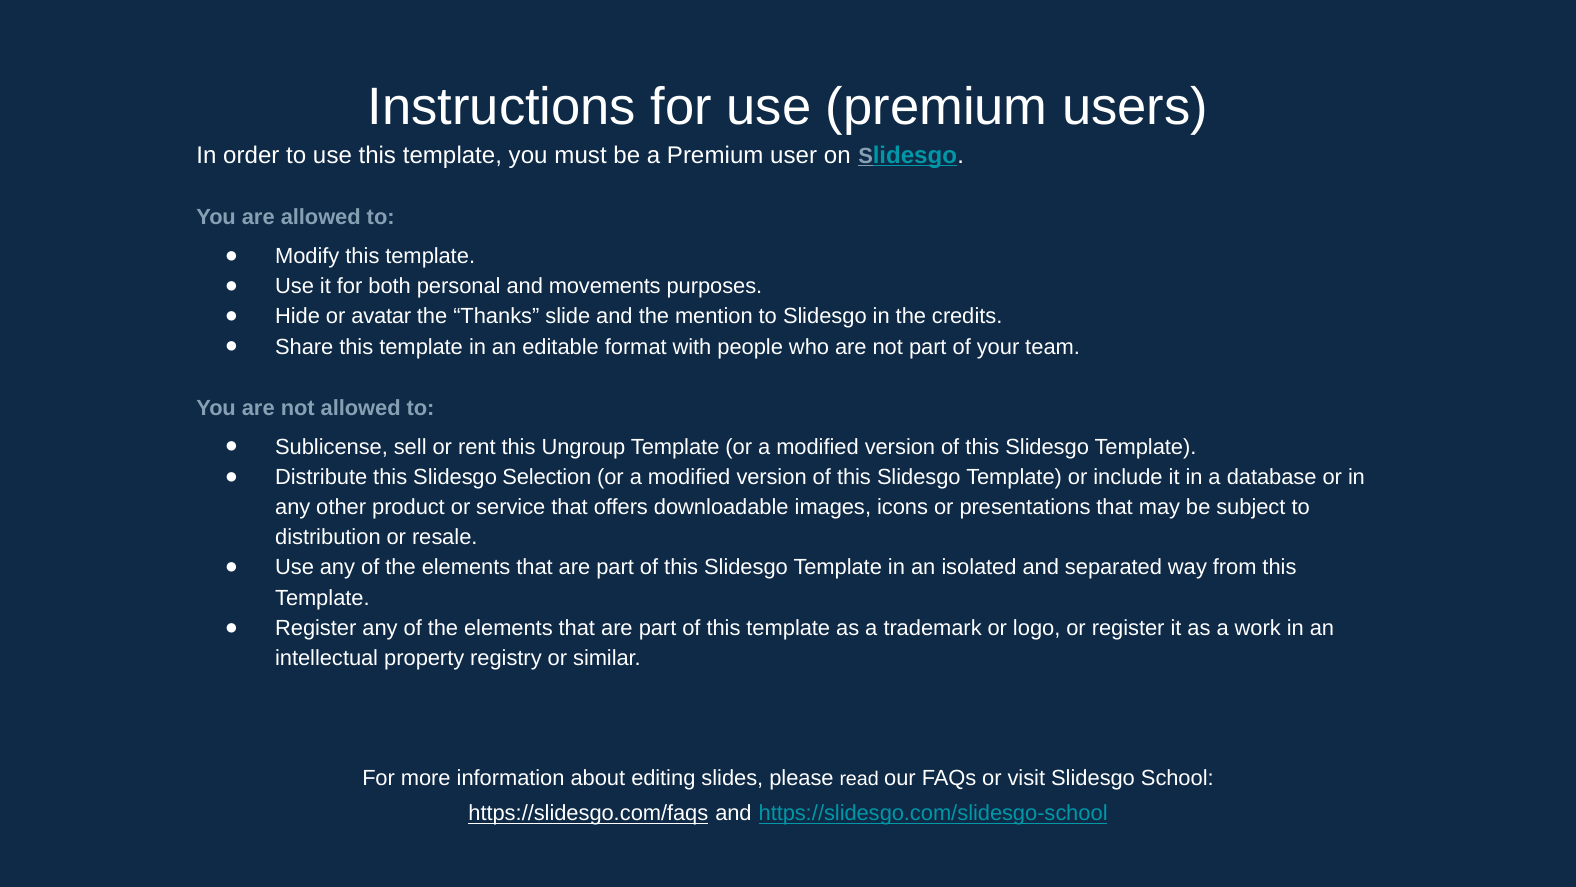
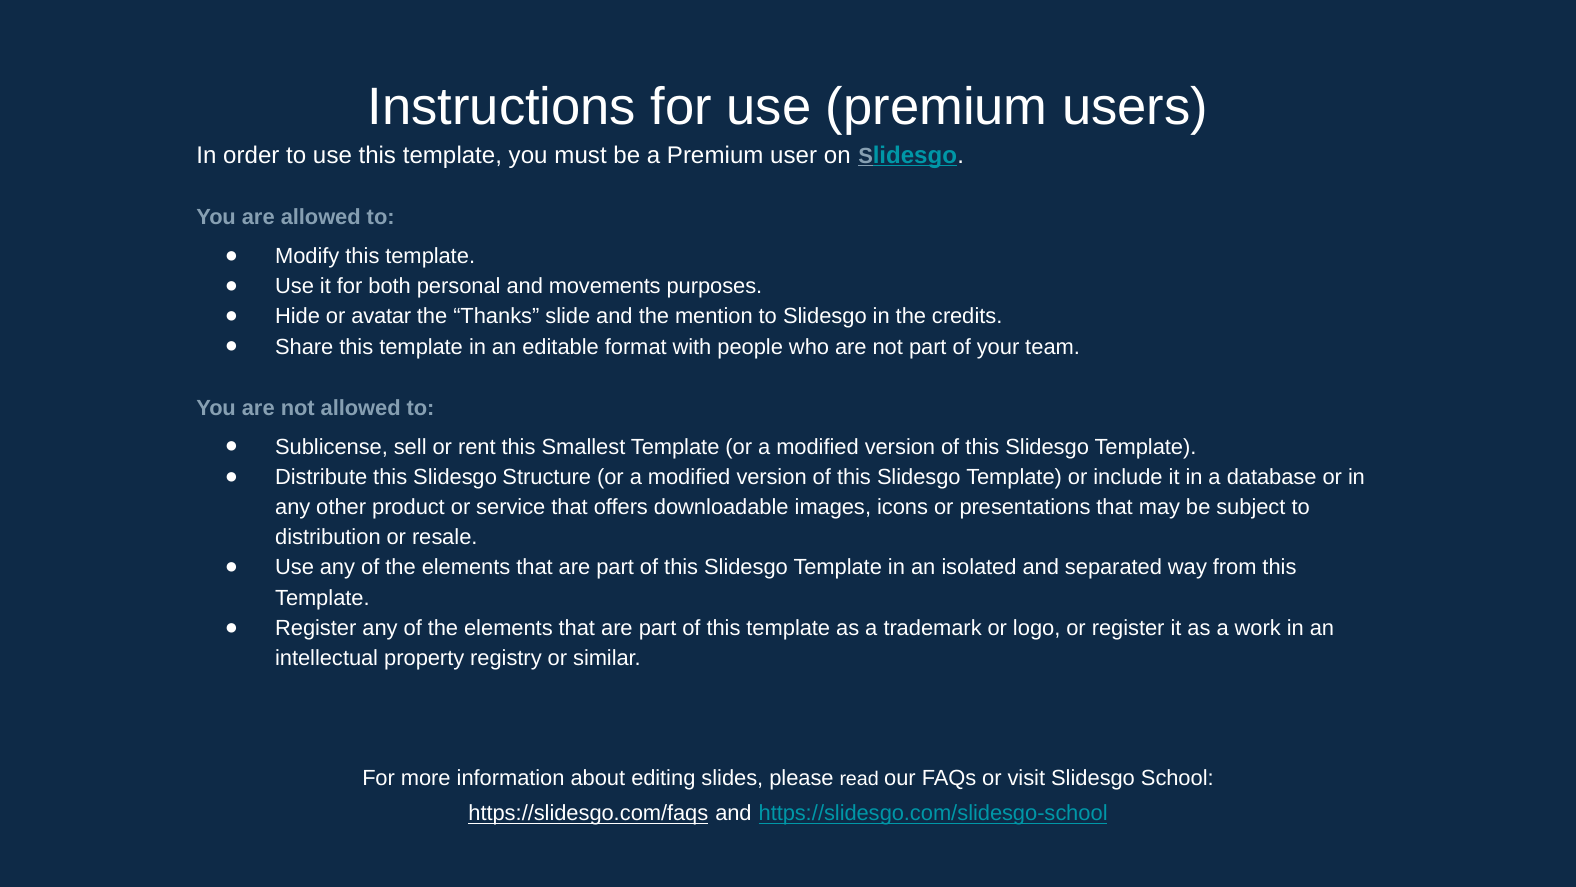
Ungroup: Ungroup -> Smallest
Selection: Selection -> Structure
